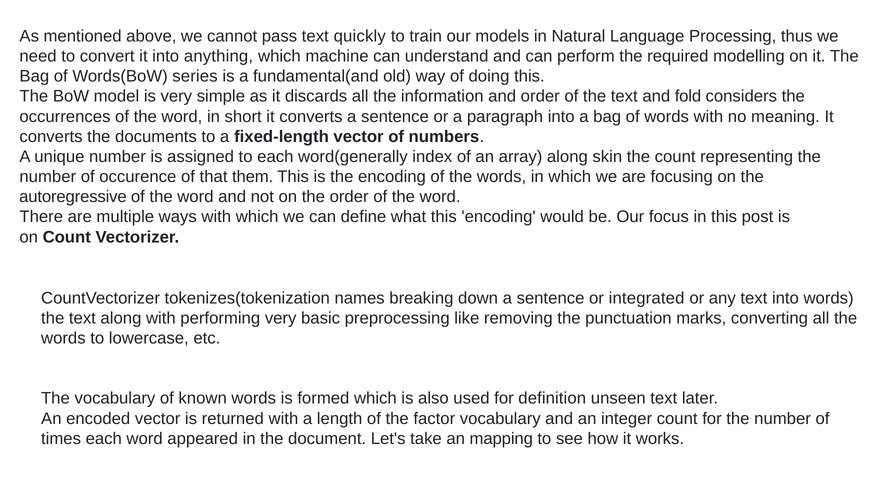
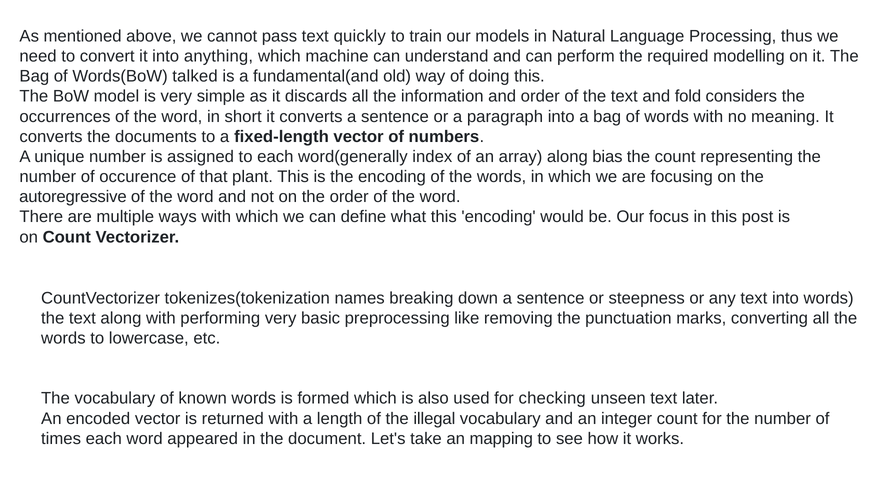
series: series -> talked
skin: skin -> bias
them: them -> plant
integrated: integrated -> steepness
definition: definition -> checking
factor: factor -> illegal
